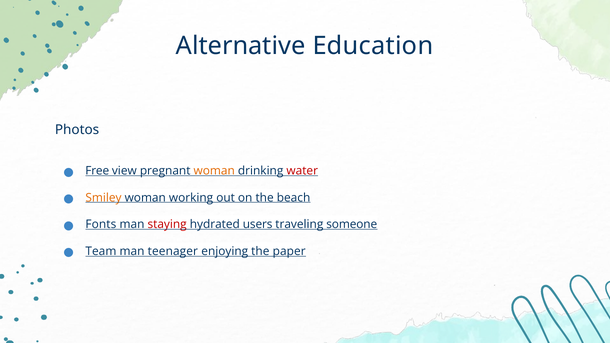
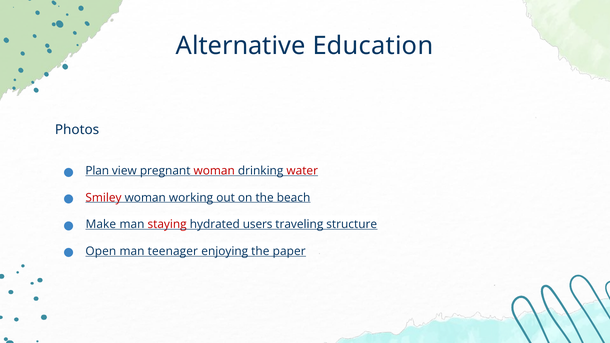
Free: Free -> Plan
woman at (214, 171) colour: orange -> red
Smiley colour: orange -> red
Fonts: Fonts -> Make
someone: someone -> structure
Team: Team -> Open
